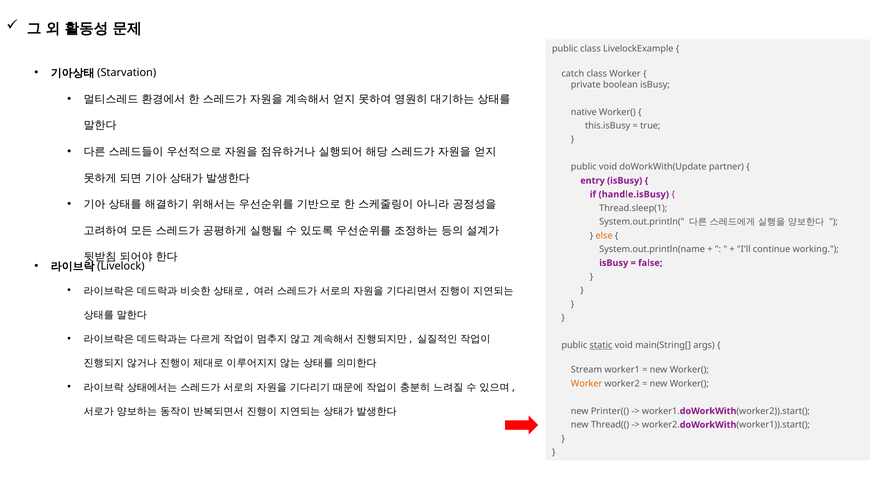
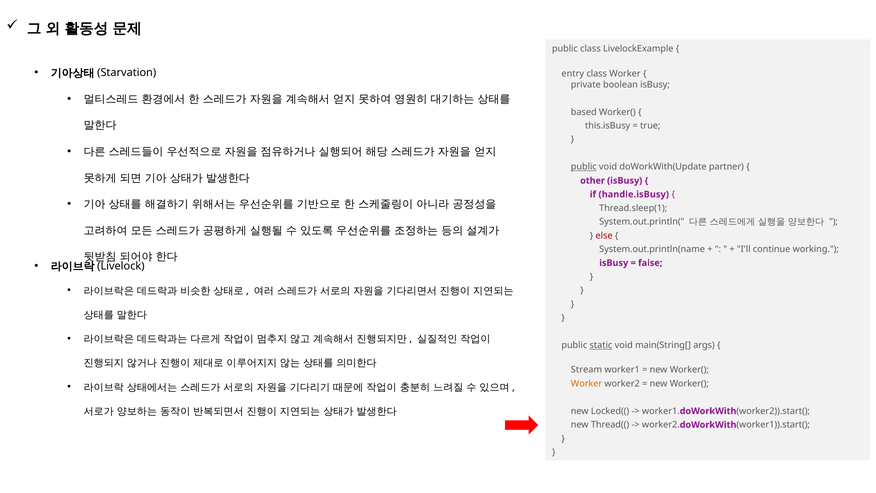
catch: catch -> entry
native: native -> based
public at (584, 167) underline: none -> present
entry: entry -> other
else colour: orange -> red
Printer((: Printer(( -> Locked((
